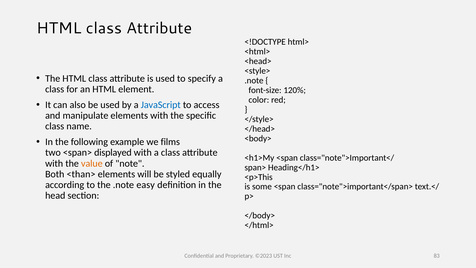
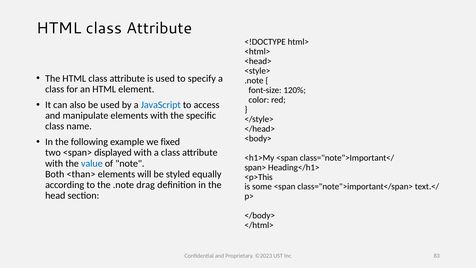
films: films -> fixed
value colour: orange -> blue
easy: easy -> drag
